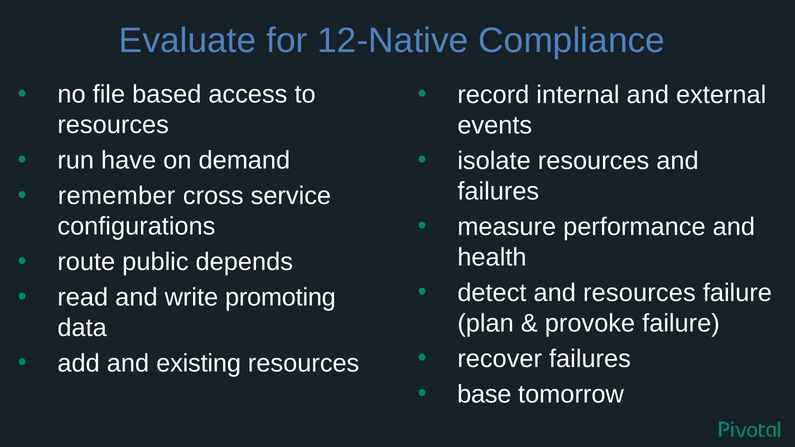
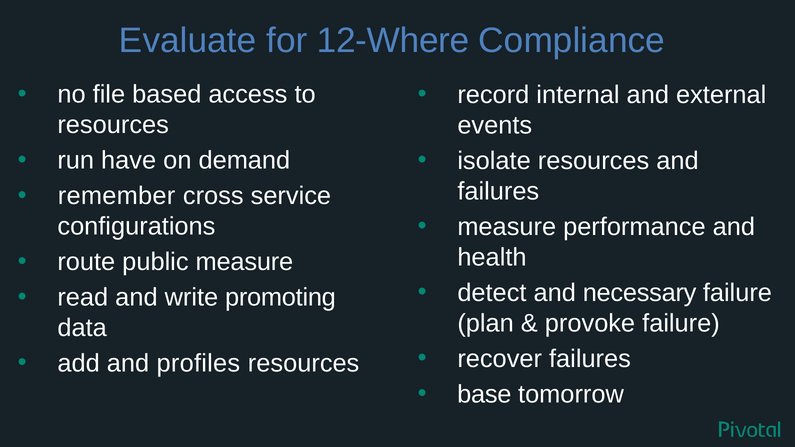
12-Native: 12-Native -> 12-Where
public depends: depends -> measure
and resources: resources -> necessary
existing: existing -> profiles
